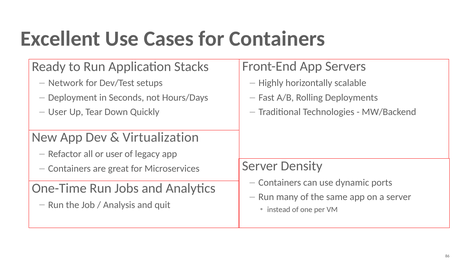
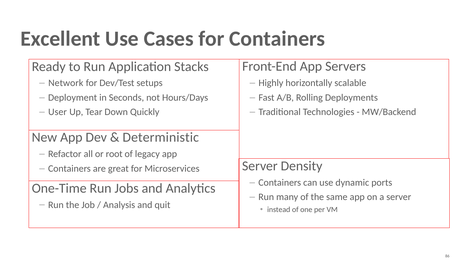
Virtualization: Virtualization -> Deterministic
or user: user -> root
